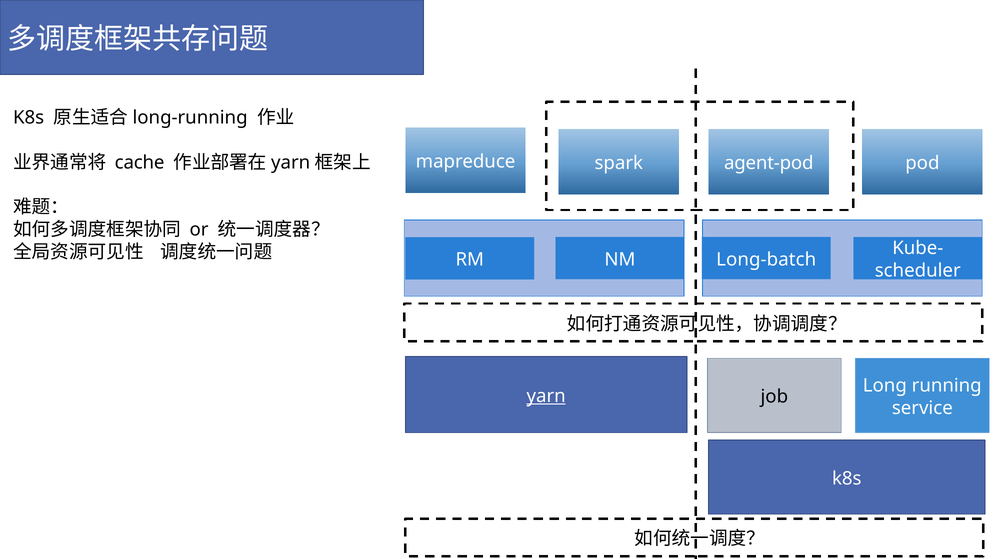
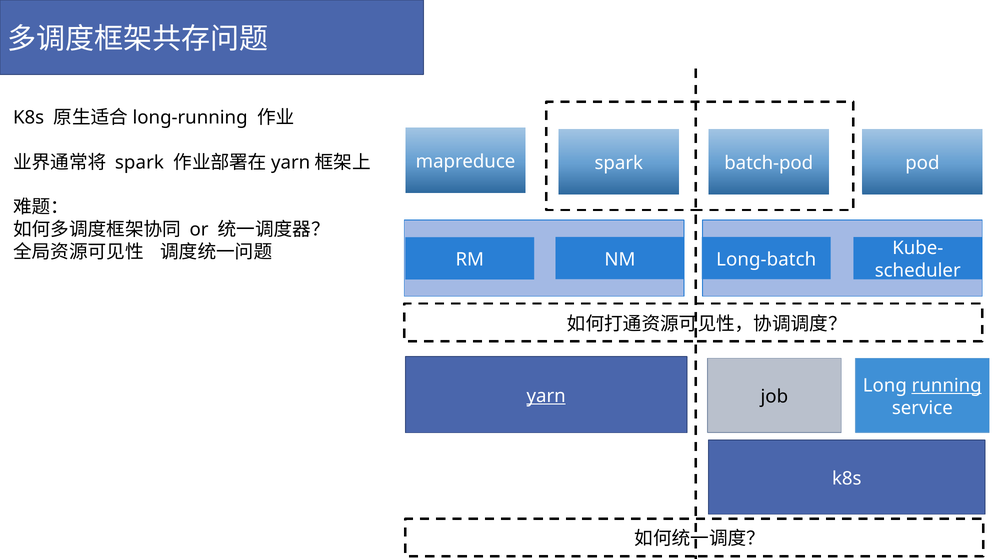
cache at (140, 163): cache -> spark
agent-pod: agent-pod -> batch-pod
running underline: none -> present
